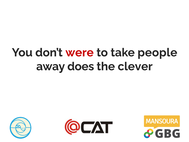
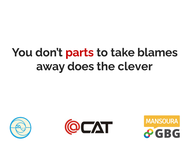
were: were -> parts
people: people -> blames
